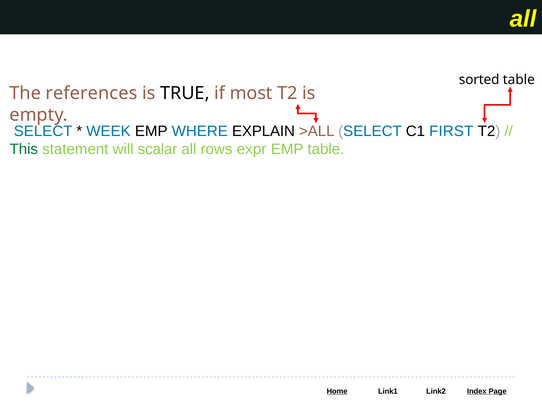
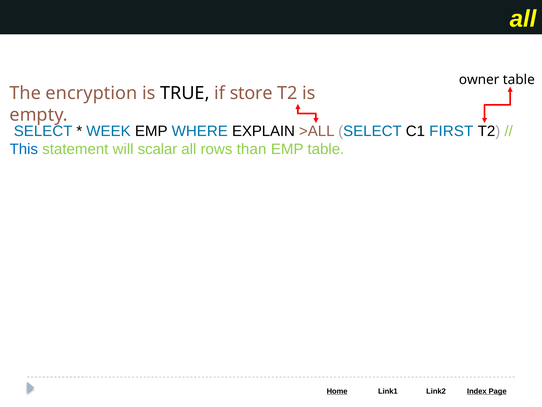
sorted: sorted -> owner
references: references -> encryption
most: most -> store
This colour: green -> blue
expr: expr -> than
